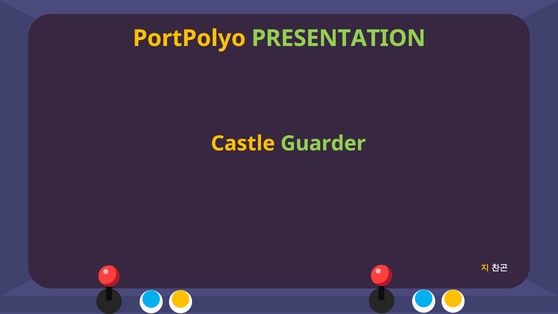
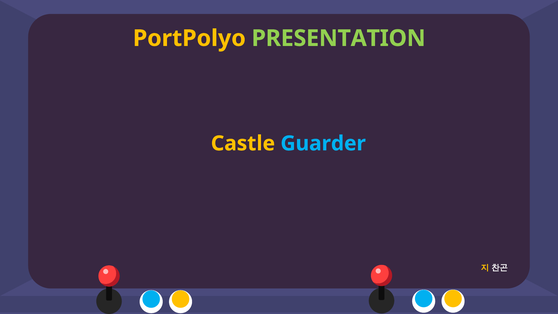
Guarder colour: light green -> light blue
